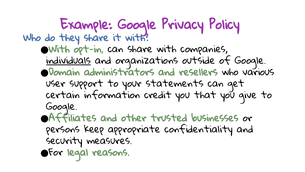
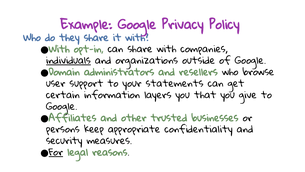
various: various -> browse
credit: credit -> layers
For underline: none -> present
